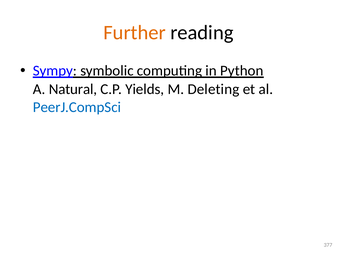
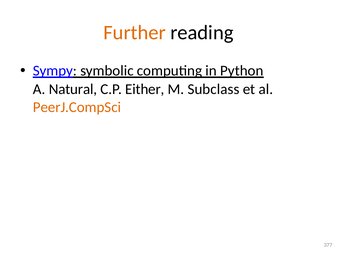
Yields: Yields -> Either
Deleting: Deleting -> Subclass
PeerJ.CompSci colour: blue -> orange
